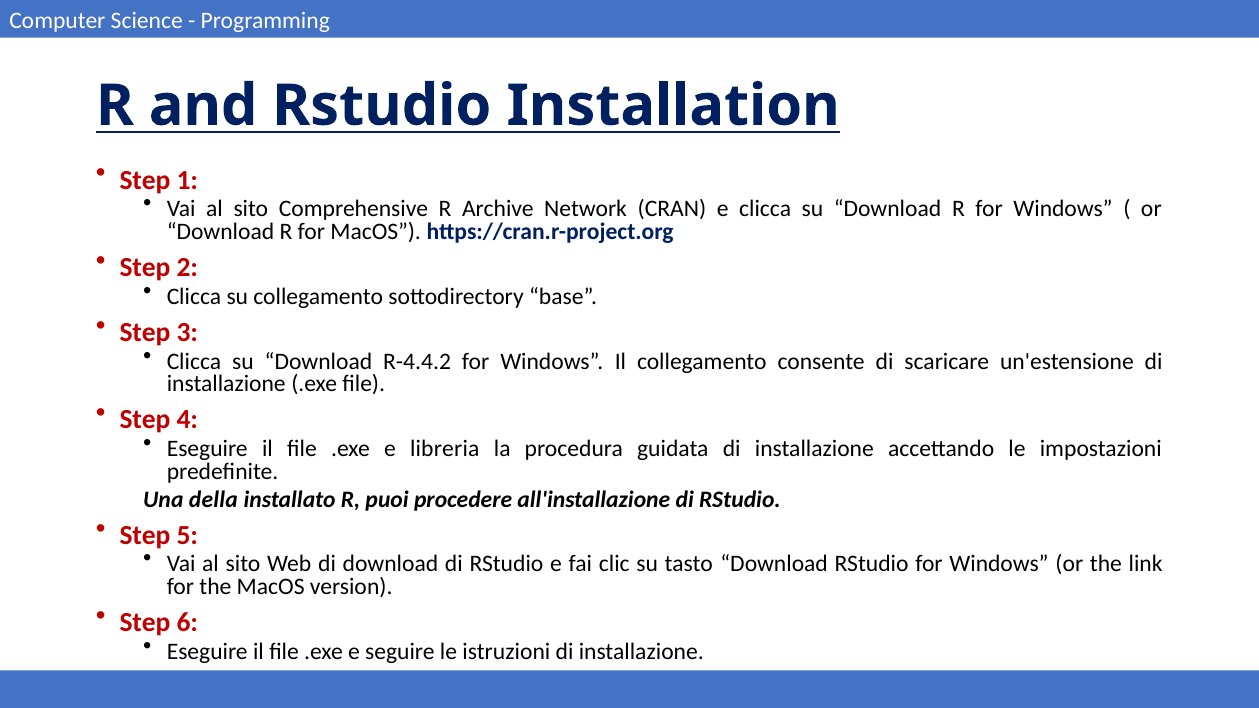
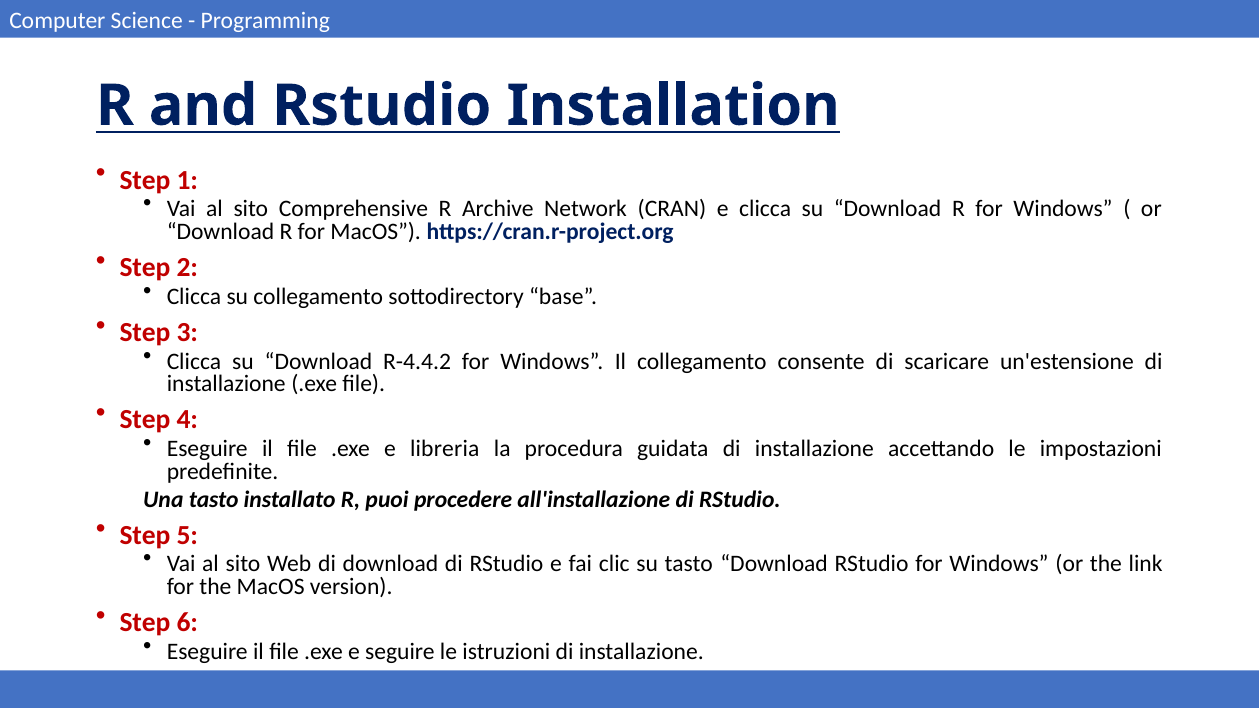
Una della: della -> tasto
